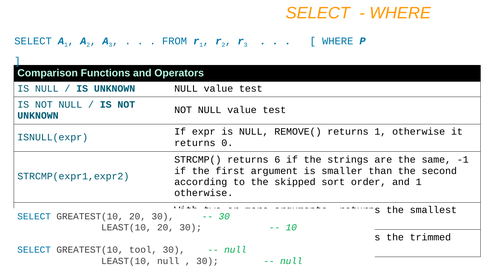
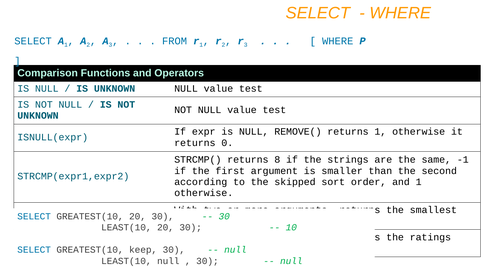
6: 6 -> 8
trimmed: trimmed -> ratings
tool: tool -> keep
